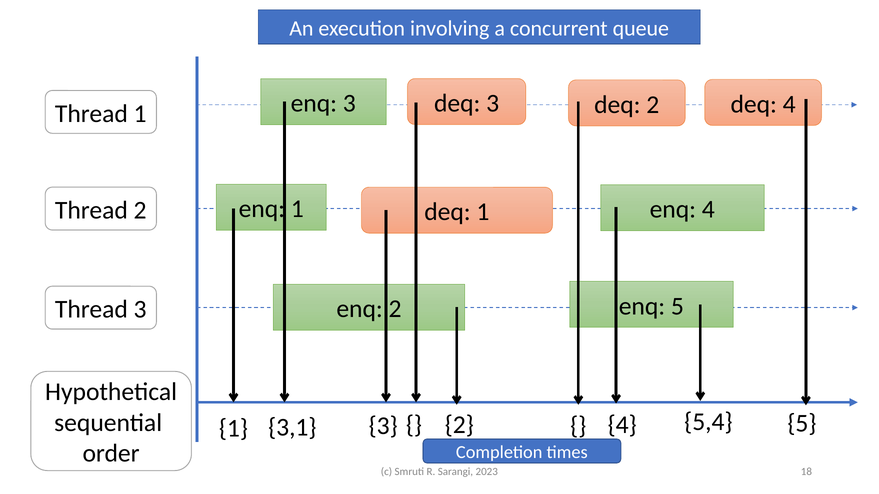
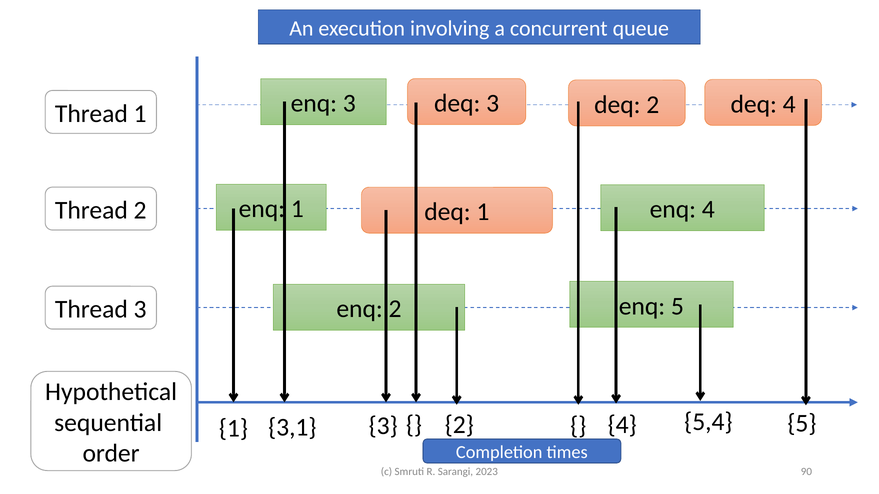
18: 18 -> 90
